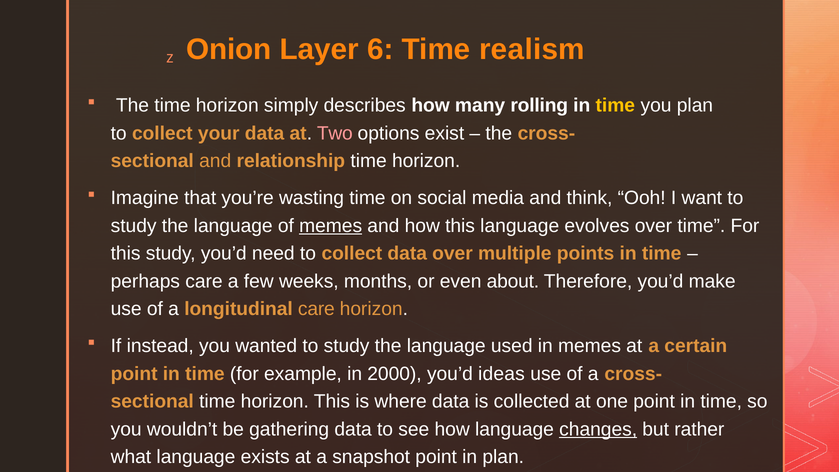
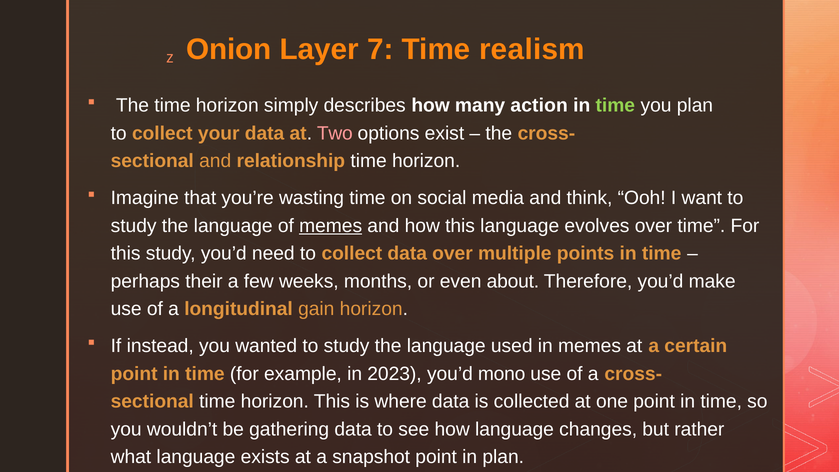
6: 6 -> 7
rolling: rolling -> action
time at (615, 105) colour: yellow -> light green
perhaps care: care -> their
longitudinal care: care -> gain
2000: 2000 -> 2023
ideas: ideas -> mono
changes underline: present -> none
